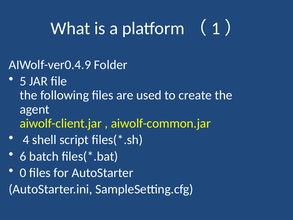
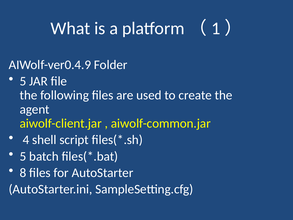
6 at (23, 156): 6 -> 5
0: 0 -> 8
